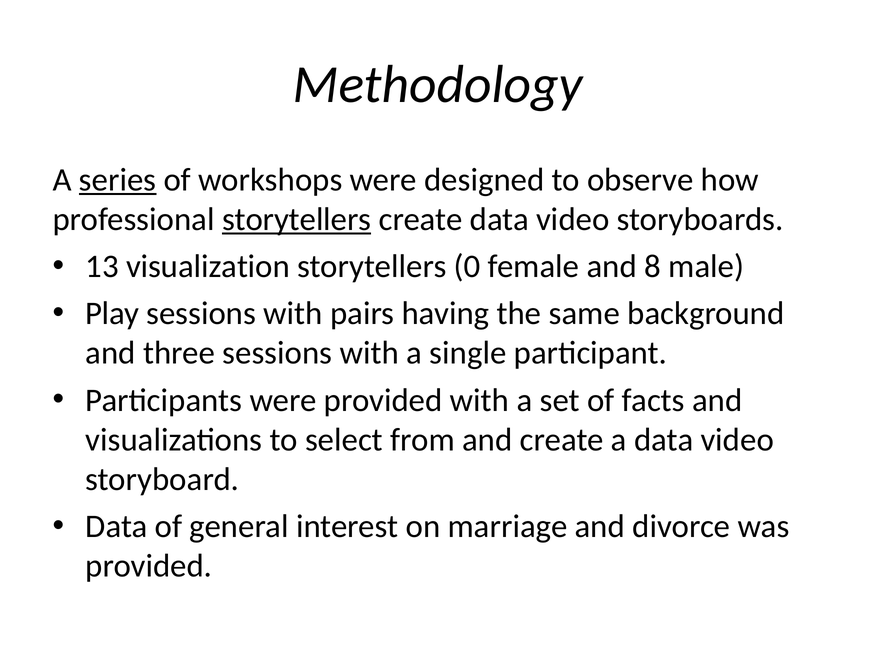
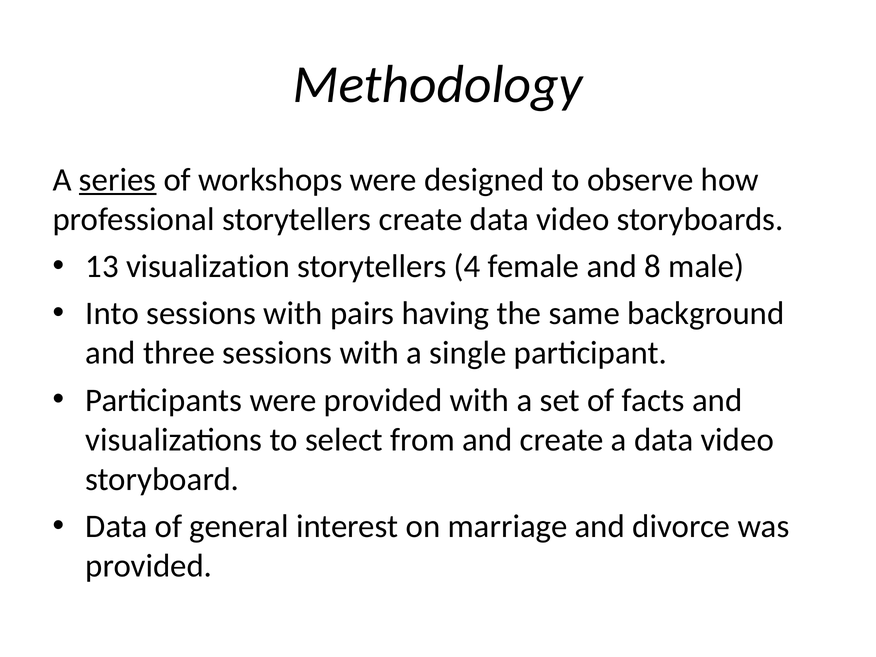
storytellers at (297, 219) underline: present -> none
0: 0 -> 4
Play: Play -> Into
